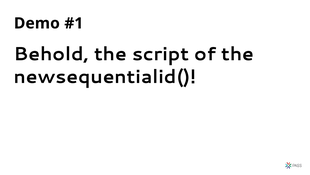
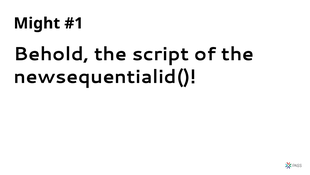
Demo: Demo -> Might
